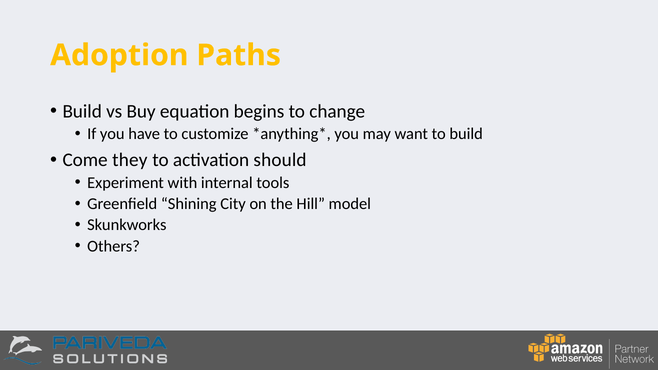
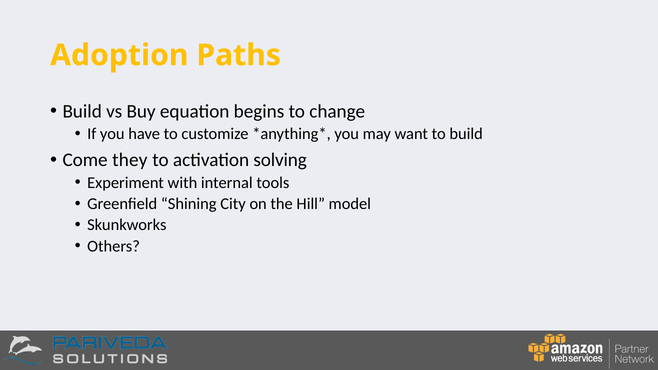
should: should -> solving
